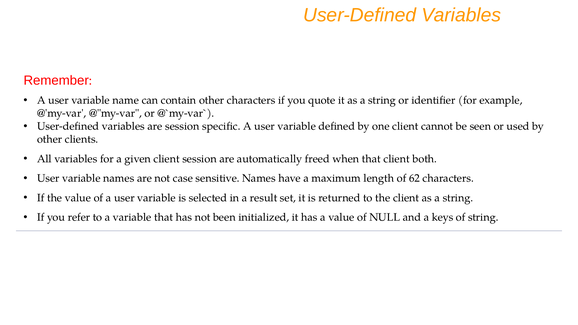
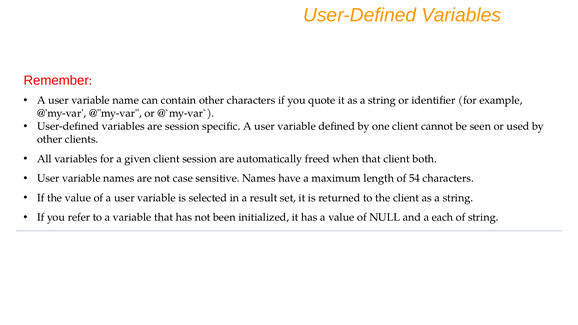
62: 62 -> 54
keys: keys -> each
